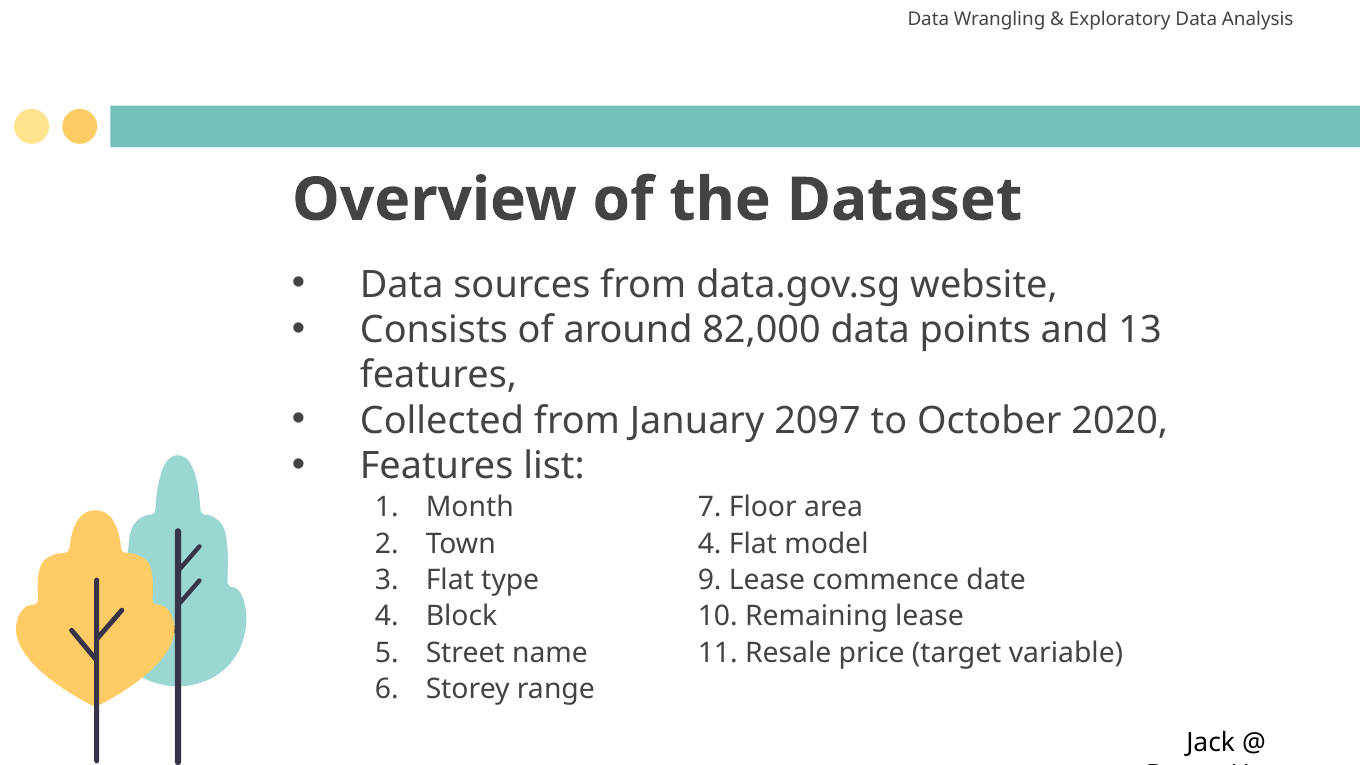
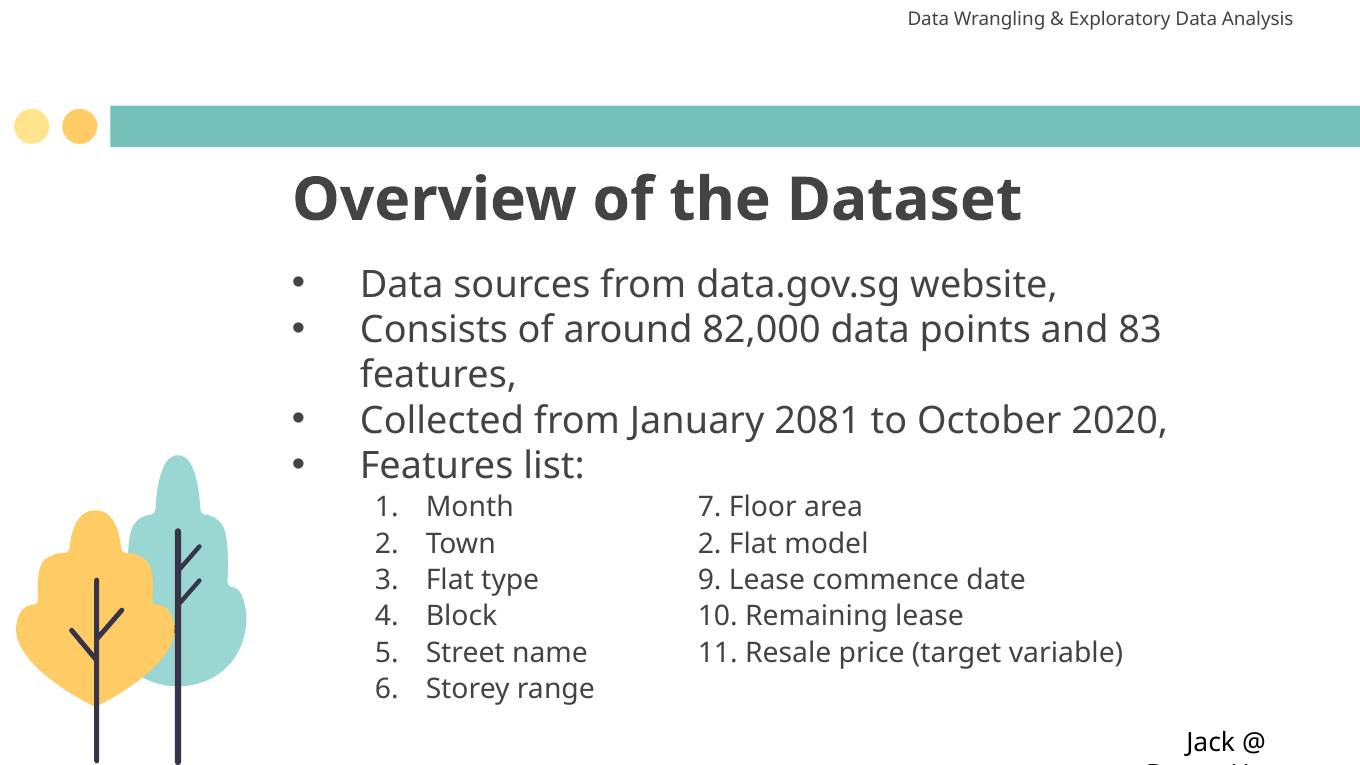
13: 13 -> 83
2097: 2097 -> 2081
Town 4: 4 -> 2
